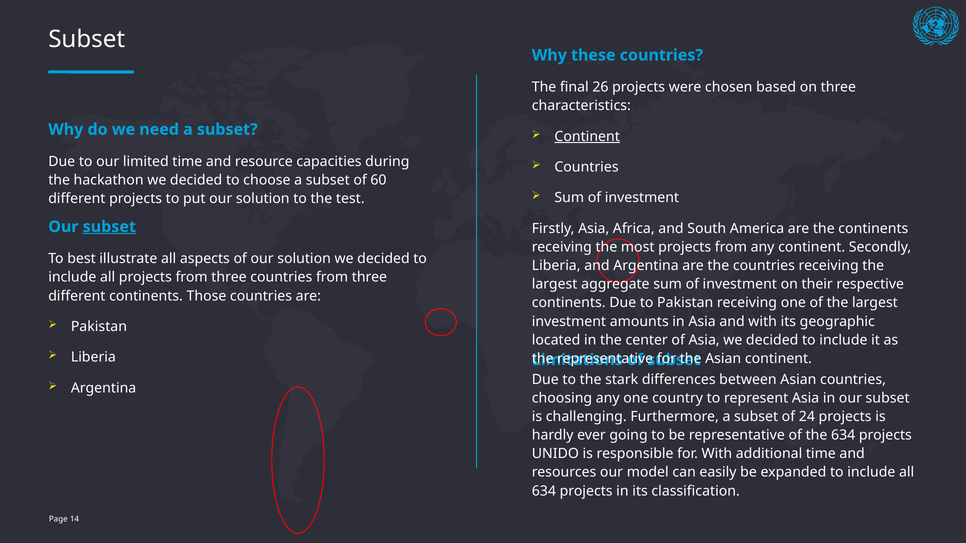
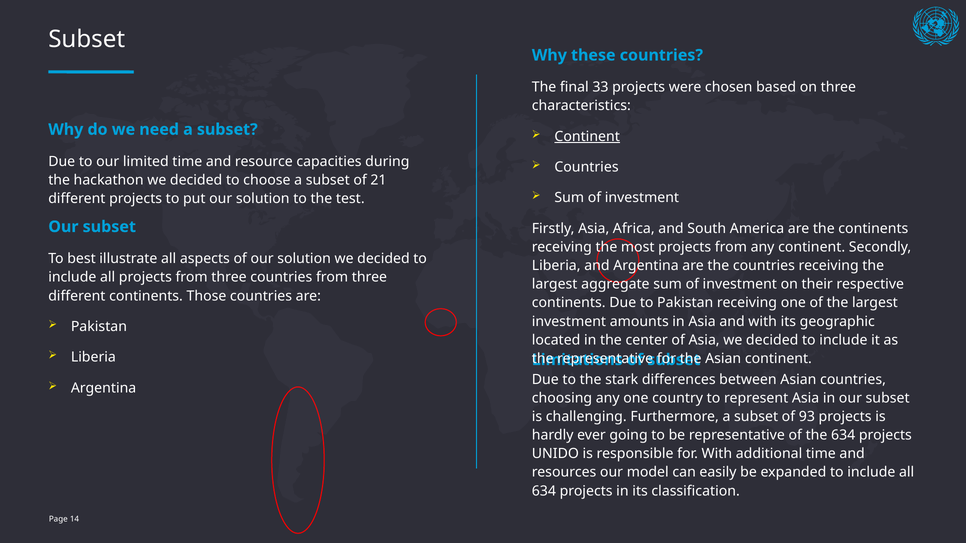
26: 26 -> 33
60: 60 -> 21
subset at (109, 227) underline: present -> none
24: 24 -> 93
